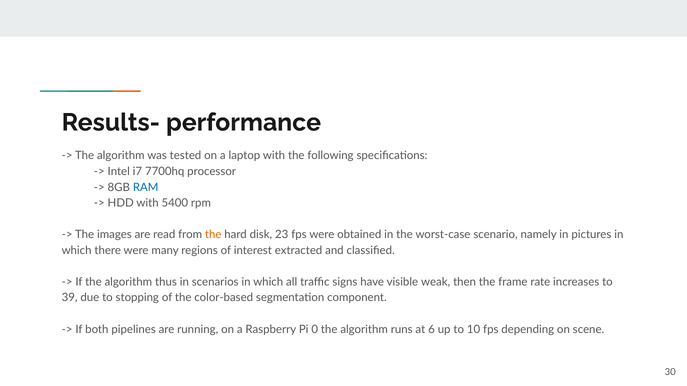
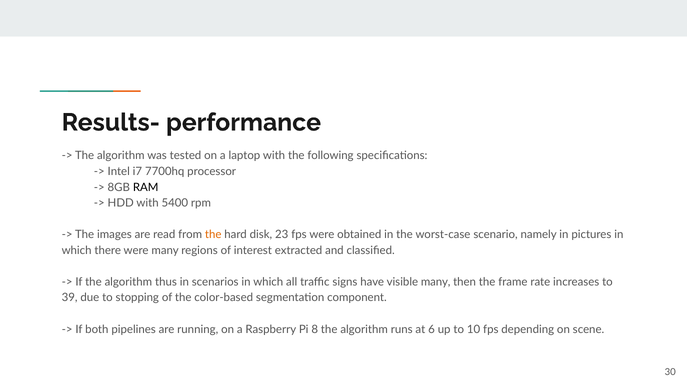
RAM colour: blue -> black
visible weak: weak -> many
0: 0 -> 8
